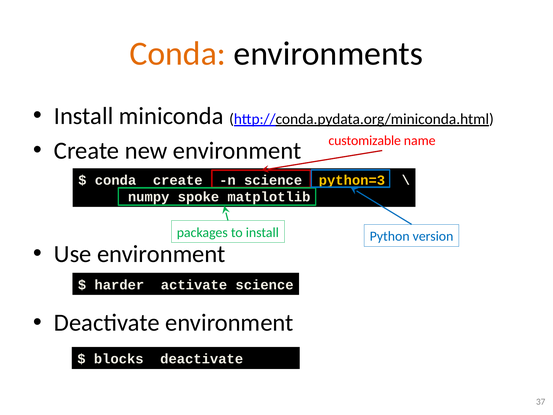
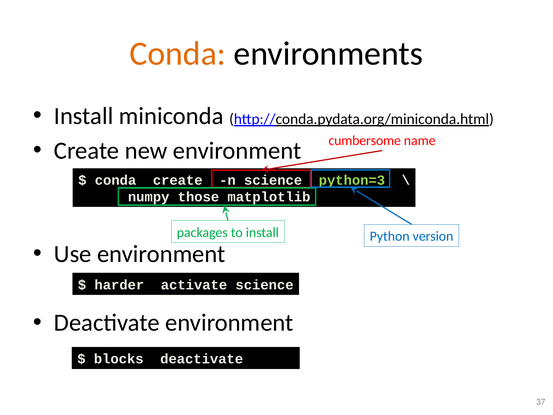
customizable: customizable -> cumbersome
python=3 colour: yellow -> light green
spoke: spoke -> those
